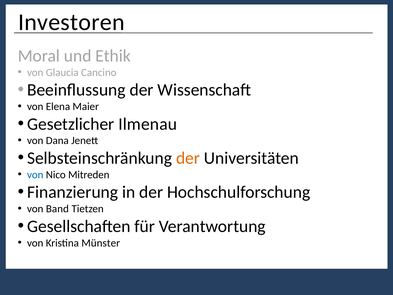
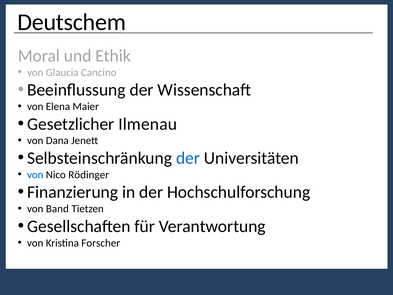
Investoren: Investoren -> Deutschem
der at (188, 158) colour: orange -> blue
Mitreden: Mitreden -> Rödinger
Münster: Münster -> Forscher
